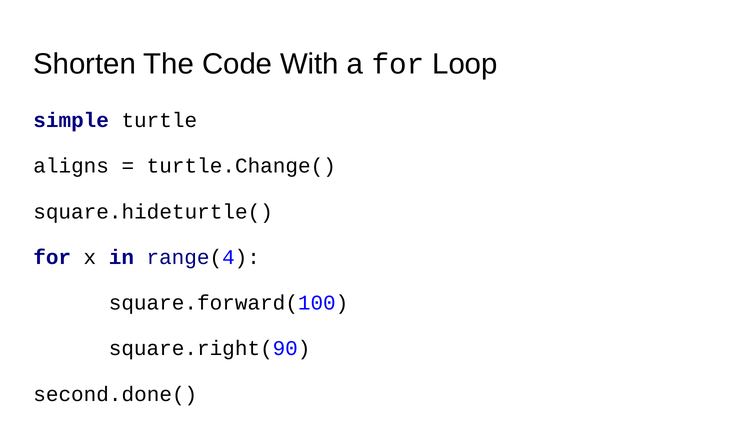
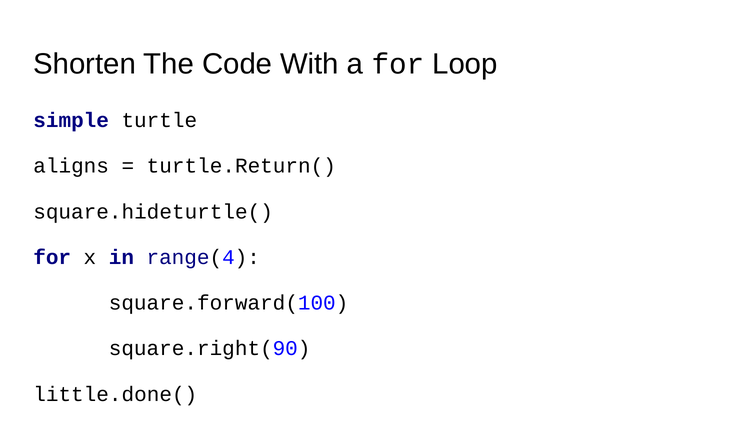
turtle.Change(: turtle.Change( -> turtle.Return(
second.done(: second.done( -> little.done(
